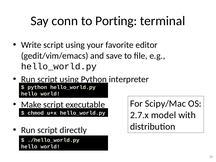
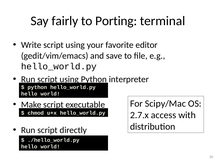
conn: conn -> fairly
model: model -> access
